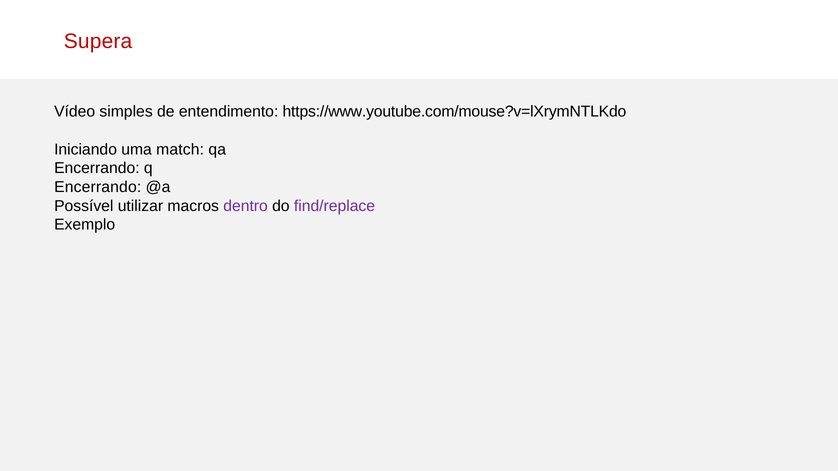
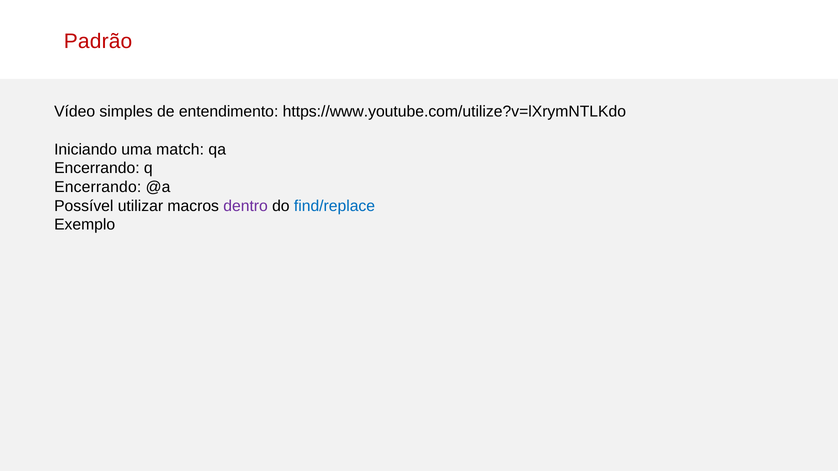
Supera: Supera -> Padrão
https://www.youtube.com/mouse?v=lXrymNTLKdo: https://www.youtube.com/mouse?v=lXrymNTLKdo -> https://www.youtube.com/utilize?v=lXrymNTLKdo
find/replace colour: purple -> blue
